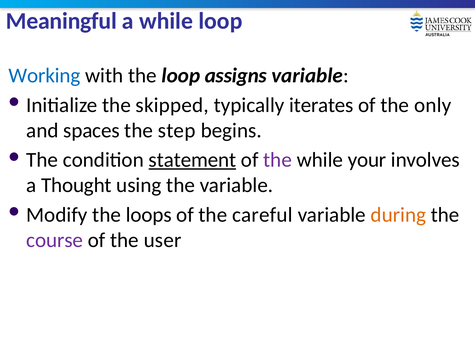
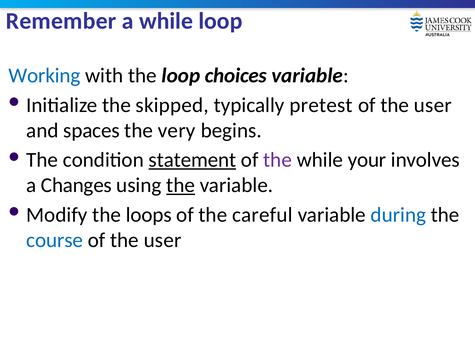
Meaningful: Meaningful -> Remember
assigns: assigns -> choices
iterates: iterates -> pretest
only at (433, 105): only -> user
step: step -> very
Thought: Thought -> Changes
the at (181, 185) underline: none -> present
during colour: orange -> blue
course colour: purple -> blue
